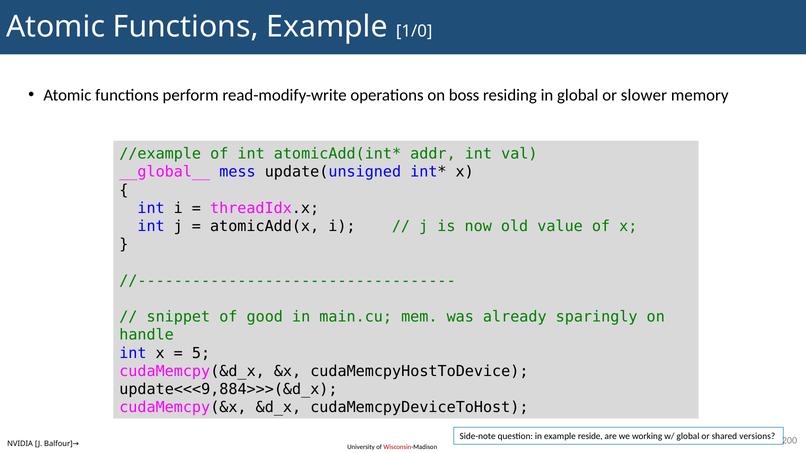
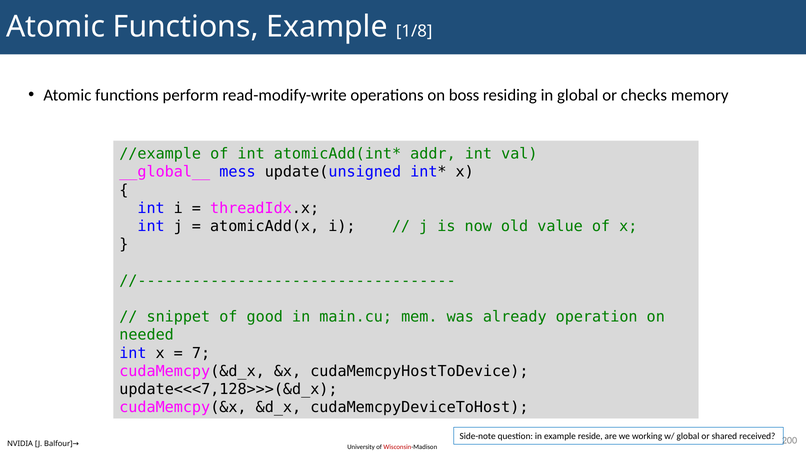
1/0: 1/0 -> 1/8
slower: slower -> checks
sparingly: sparingly -> operation
handle: handle -> needed
5: 5 -> 7
update<<<9,884>>>(&d_x: update<<<9,884>>>(&d_x -> update<<<7,128>>>(&d_x
versions: versions -> received
